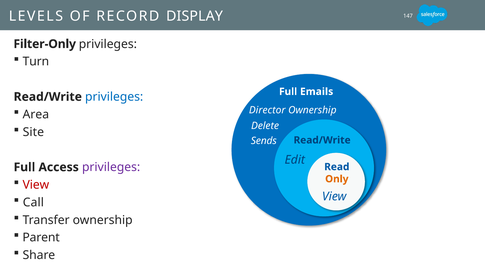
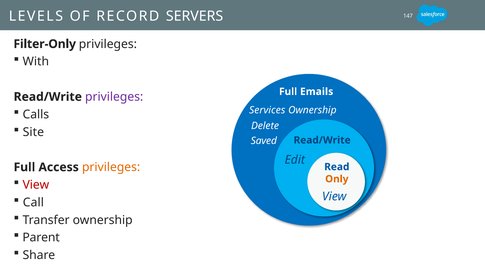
DISPLAY: DISPLAY -> SERVERS
Turn: Turn -> With
privileges at (114, 97) colour: blue -> purple
Director: Director -> Services
Area: Area -> Calls
Sends: Sends -> Saved
privileges at (111, 167) colour: purple -> orange
